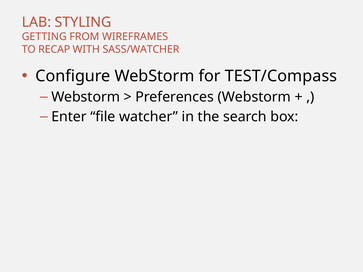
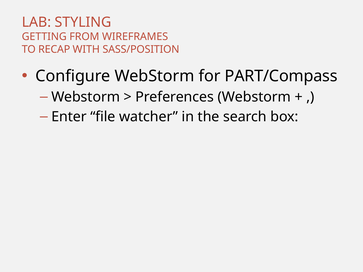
SASS/WATCHER: SASS/WATCHER -> SASS/POSITION
TEST/Compass: TEST/Compass -> PART/Compass
